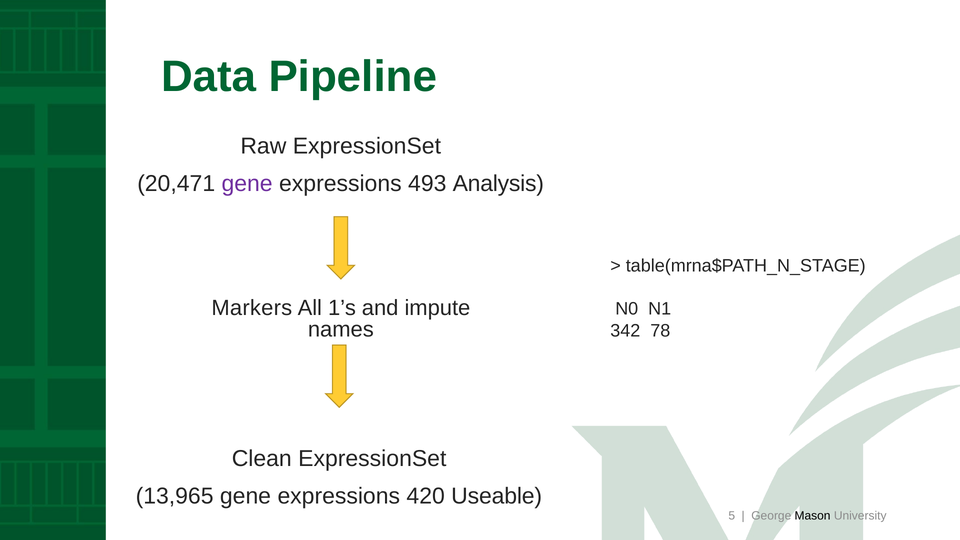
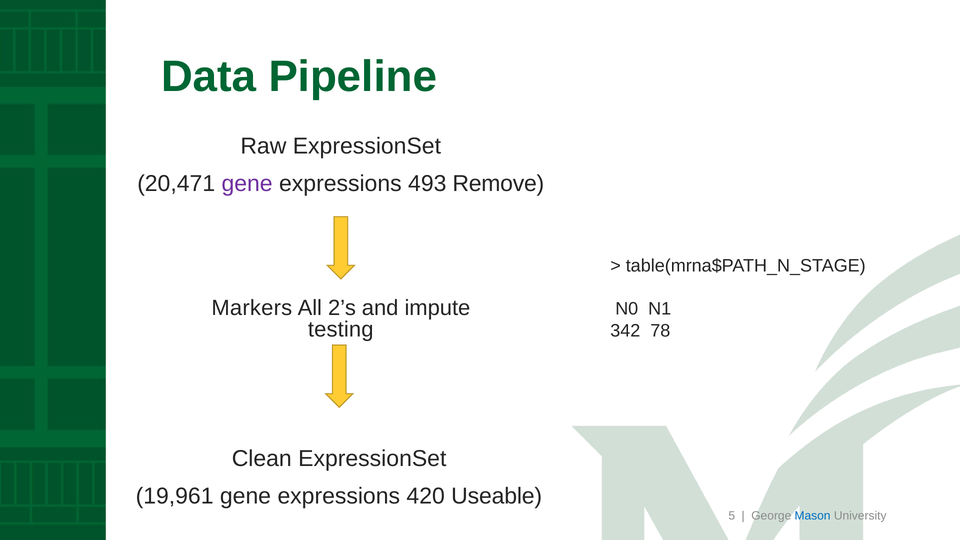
Analysis: Analysis -> Remove
1’s: 1’s -> 2’s
names: names -> testing
13,965: 13,965 -> 19,961
Mason colour: black -> blue
